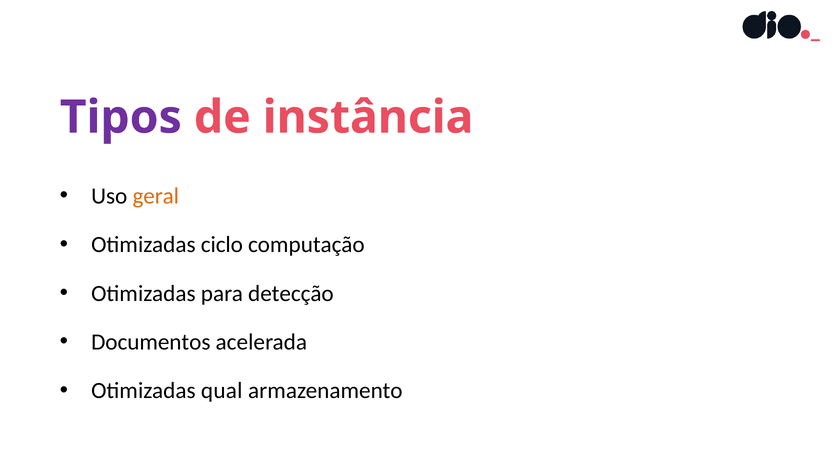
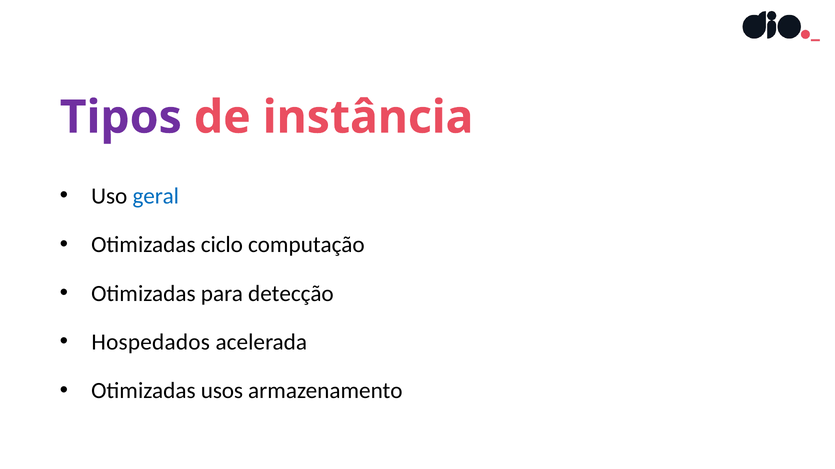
geral colour: orange -> blue
Documentos: Documentos -> Hospedados
qual: qual -> usos
